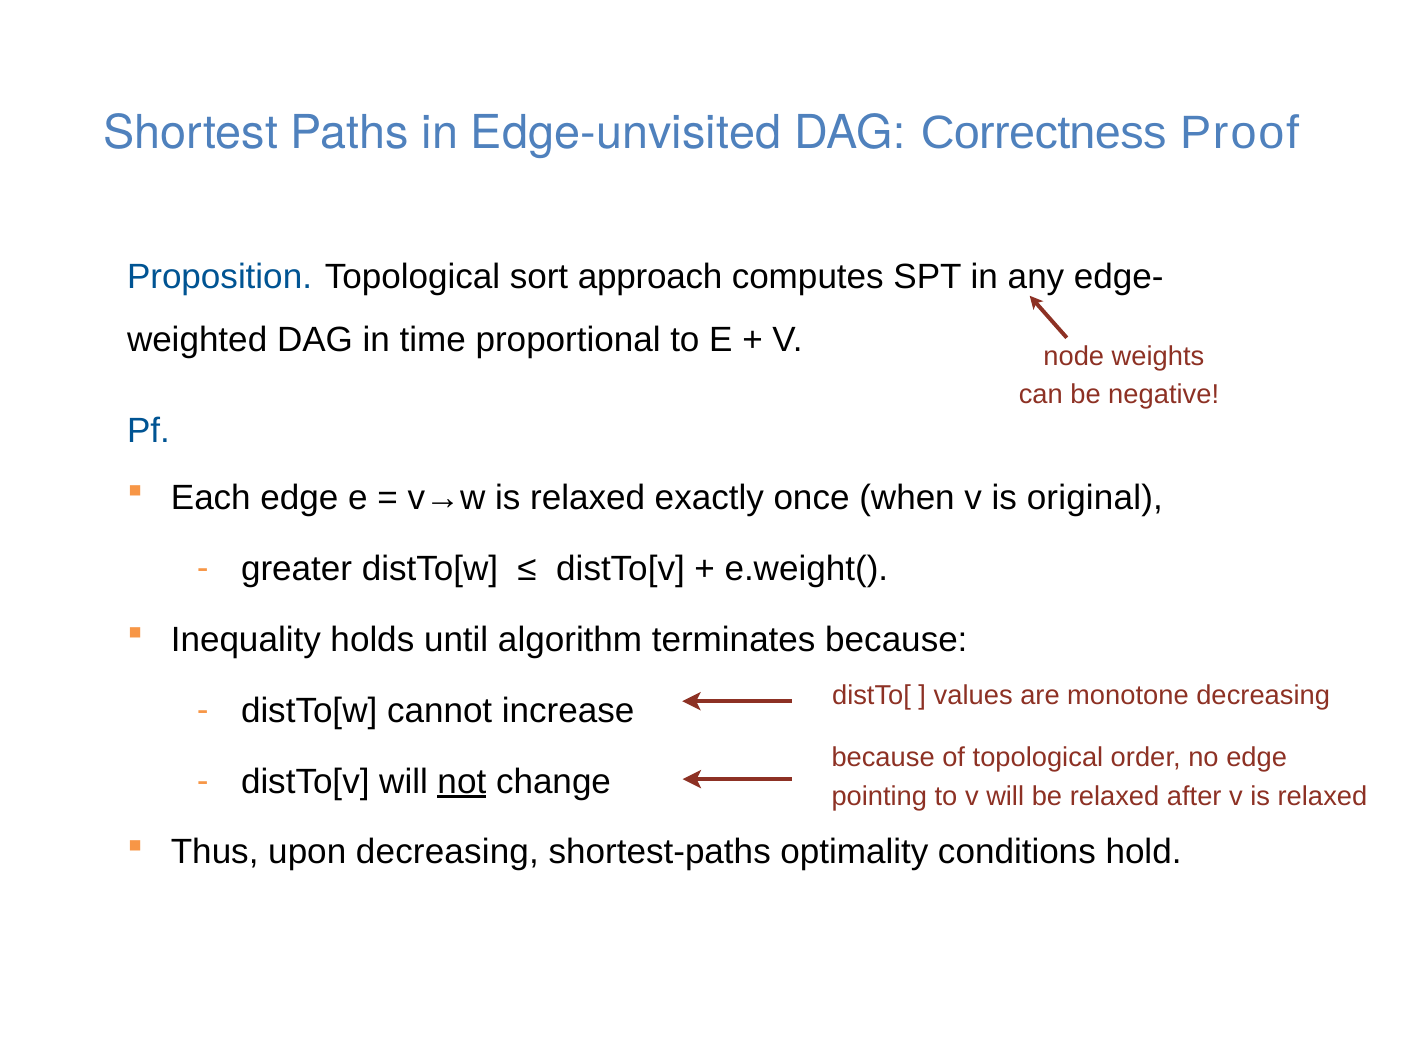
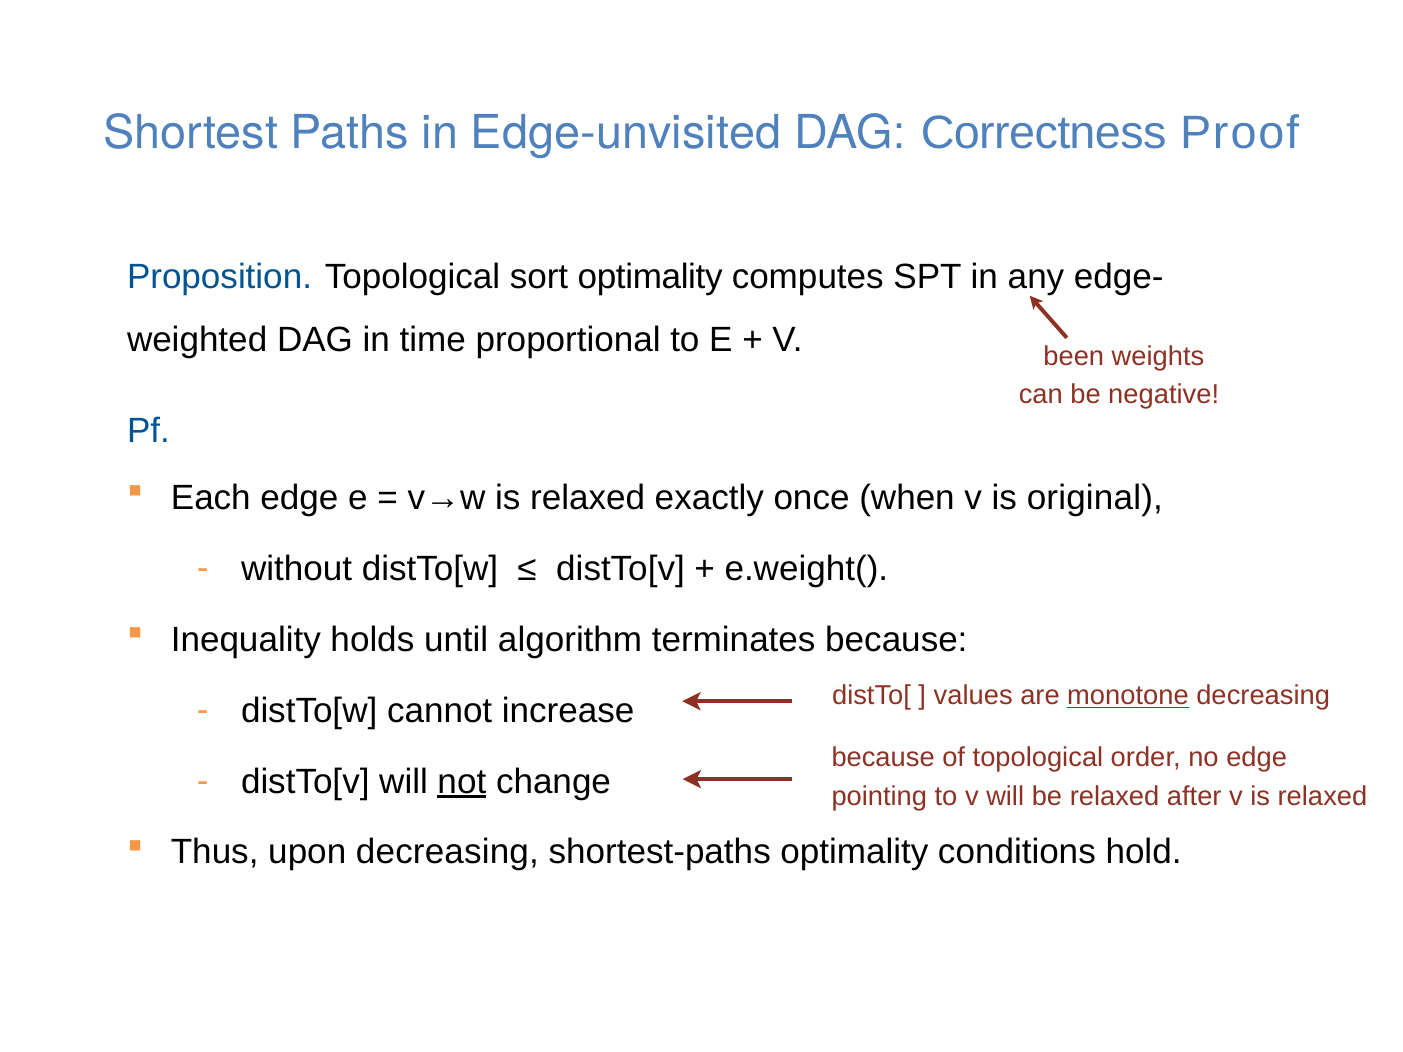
sort approach: approach -> optimality
node: node -> been
greater: greater -> without
monotone underline: none -> present
